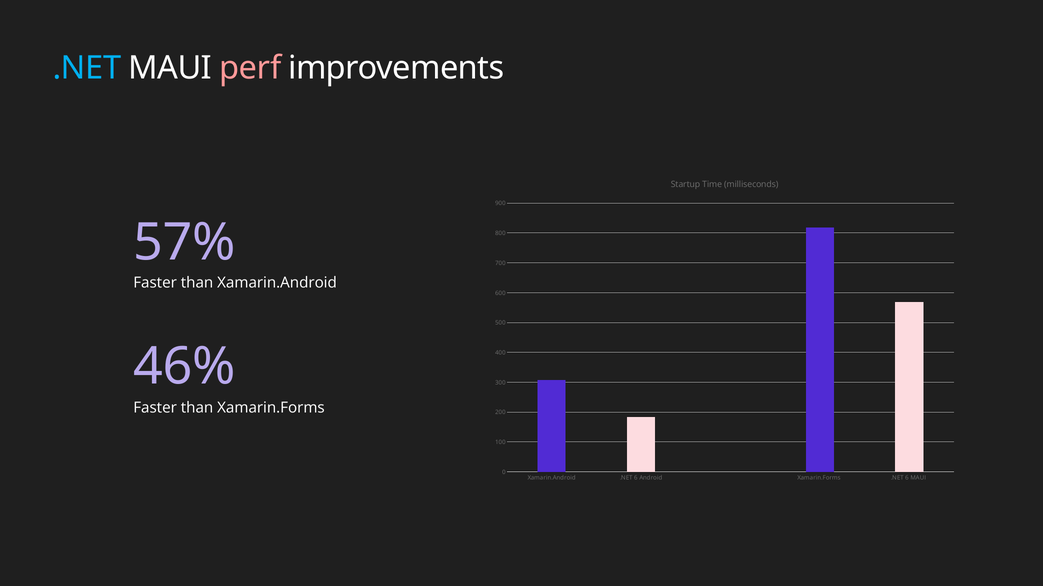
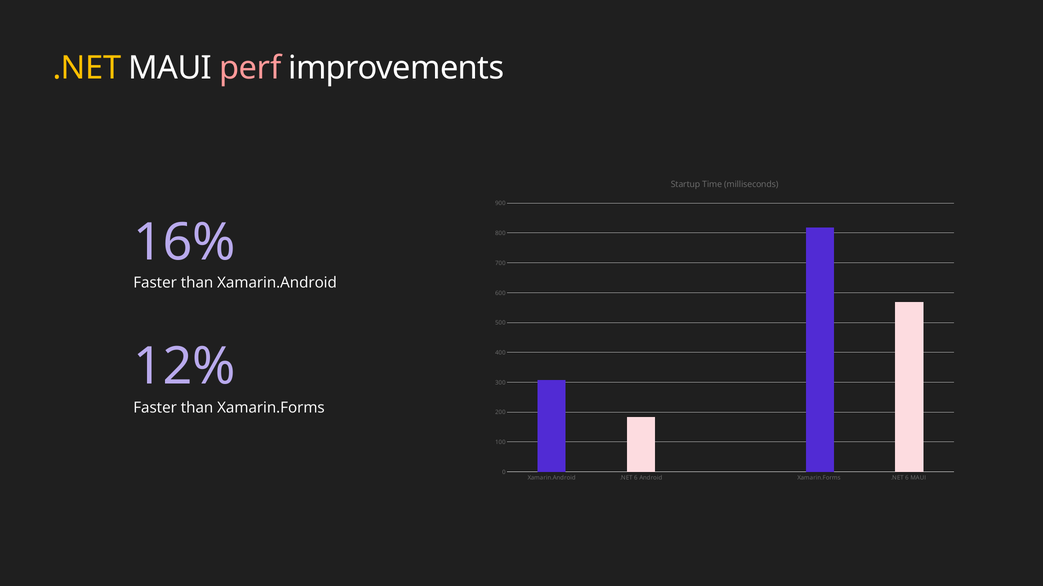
.NET at (87, 68) colour: light blue -> yellow
57%: 57% -> 16%
46%: 46% -> 12%
